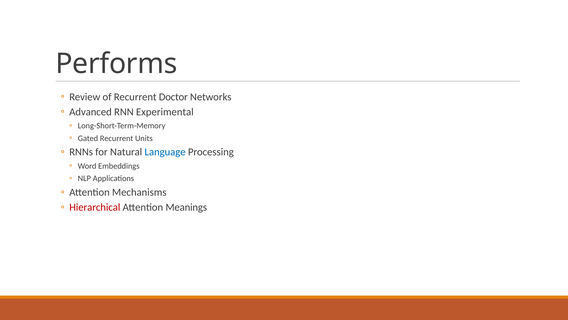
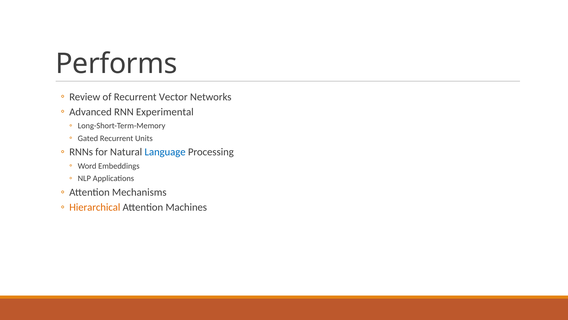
Doctor: Doctor -> Vector
Hierarchical colour: red -> orange
Meanings: Meanings -> Machines
